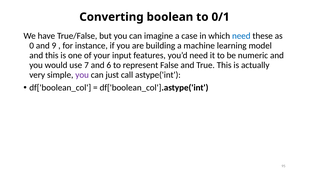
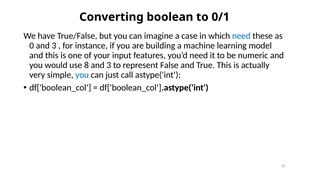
0 and 9: 9 -> 3
7: 7 -> 8
6 at (109, 65): 6 -> 3
you at (82, 75) colour: purple -> blue
